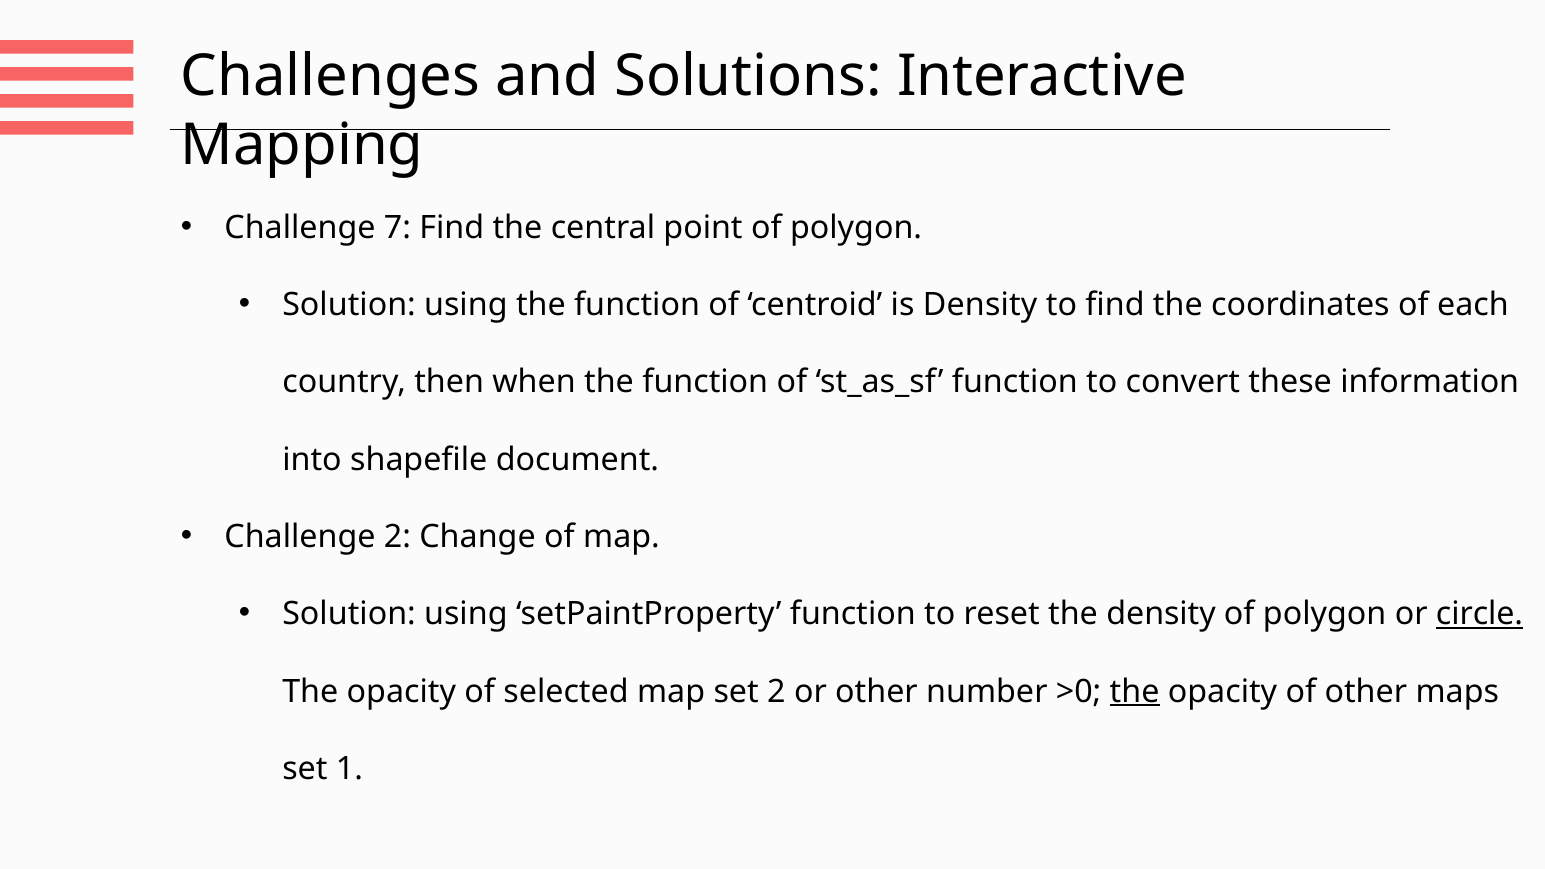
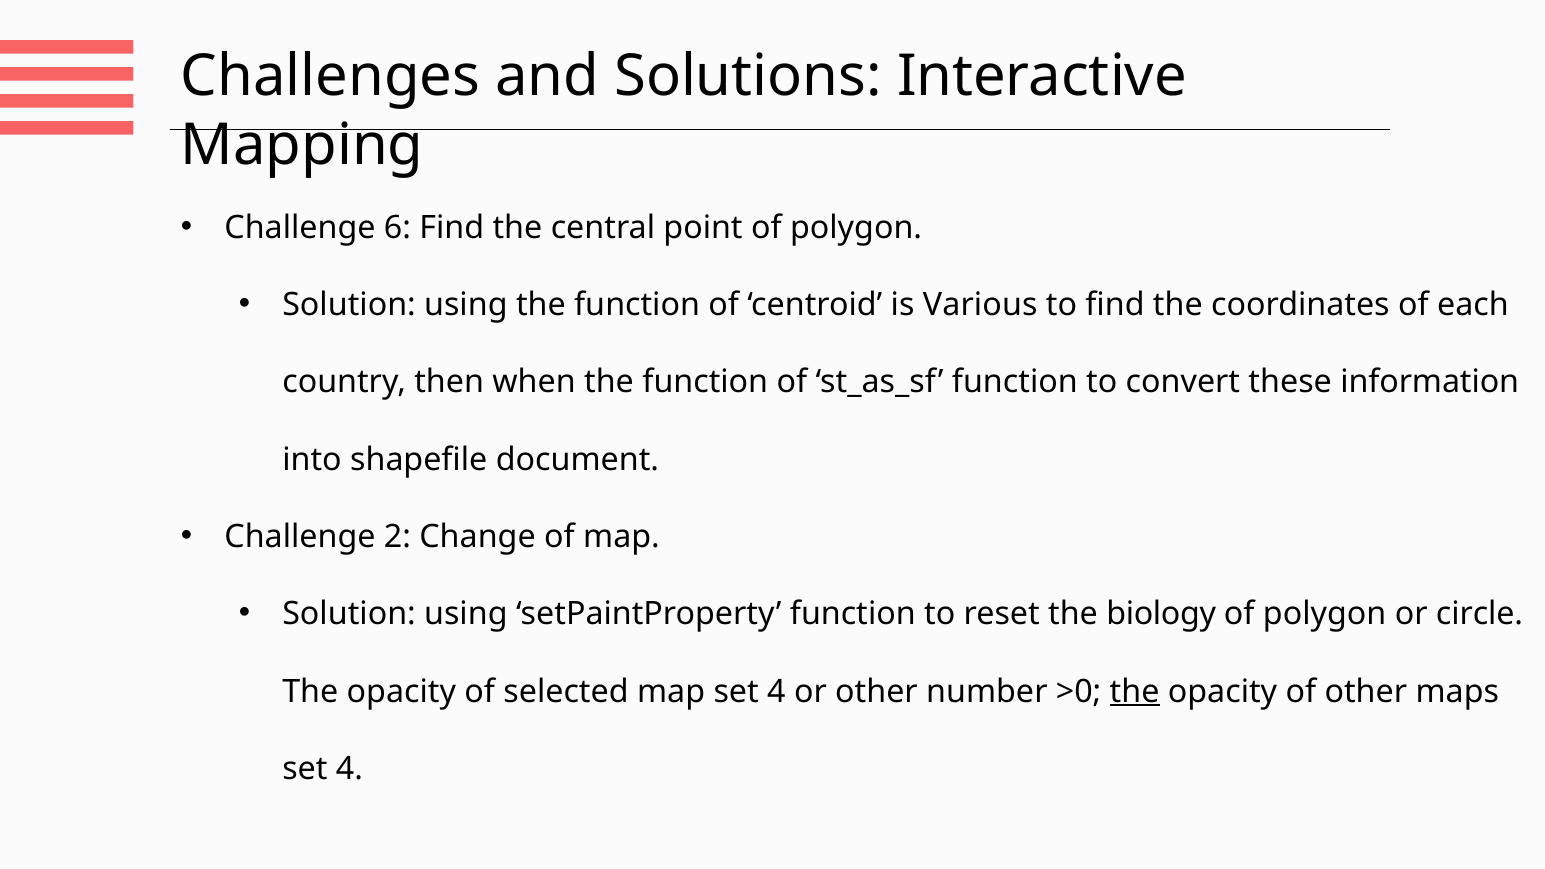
7: 7 -> 6
is Density: Density -> Various
the density: density -> biology
circle underline: present -> none
map set 2: 2 -> 4
1 at (349, 769): 1 -> 4
